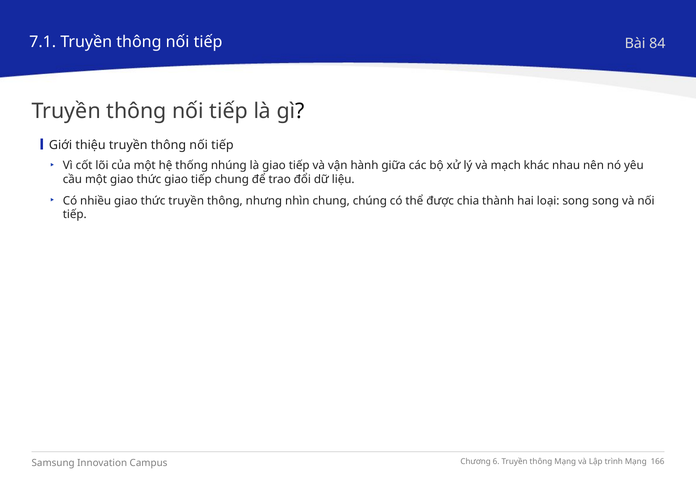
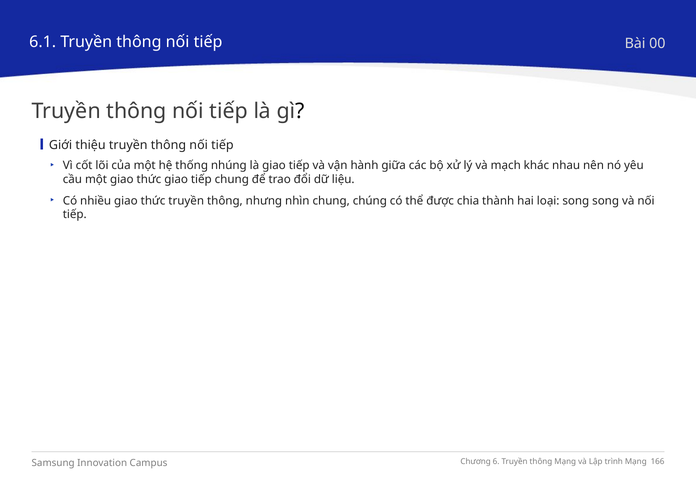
7.1: 7.1 -> 6.1
84: 84 -> 00
